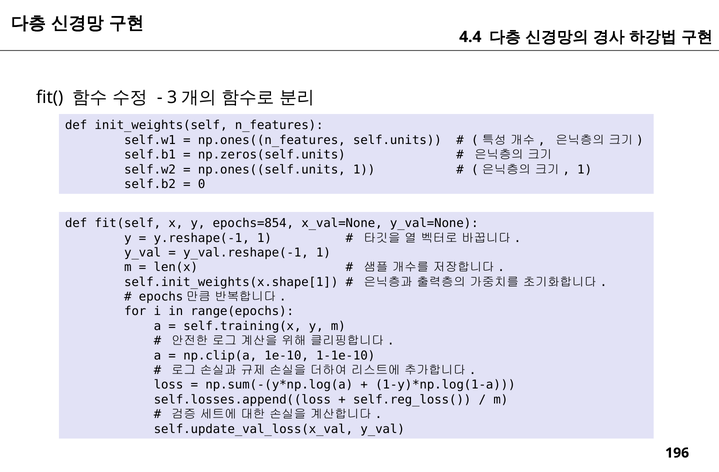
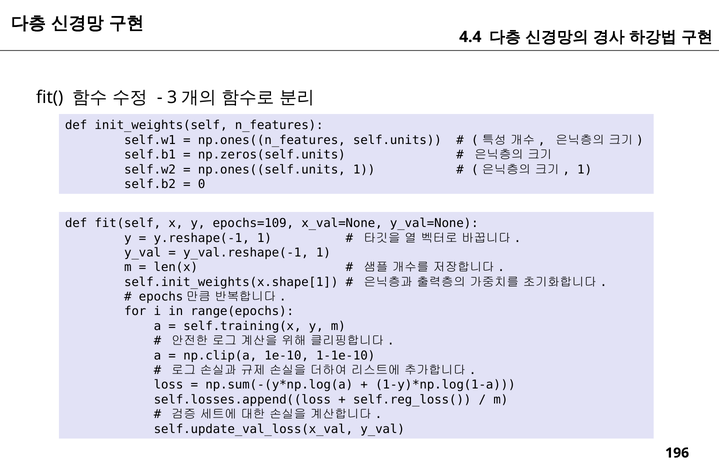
epochs=854: epochs=854 -> epochs=109
